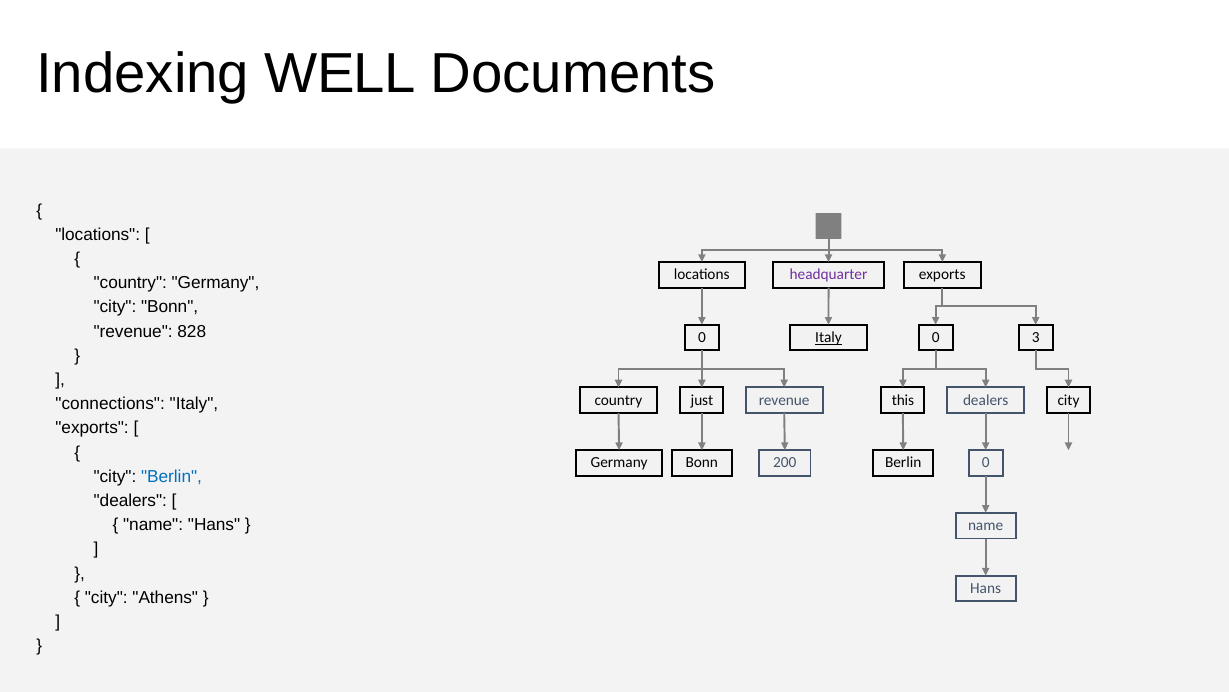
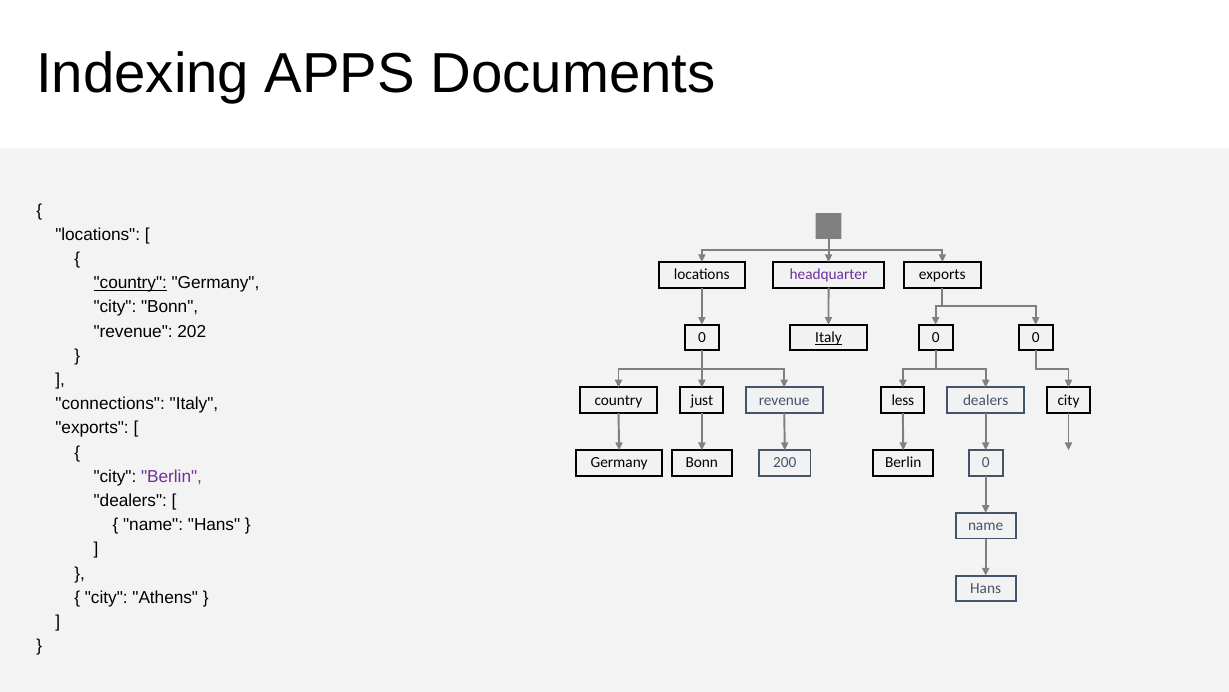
WELL: WELL -> APPS
country at (130, 283) underline: none -> present
828: 828 -> 202
0 3: 3 -> 0
this: this -> less
Berlin at (172, 476) colour: blue -> purple
